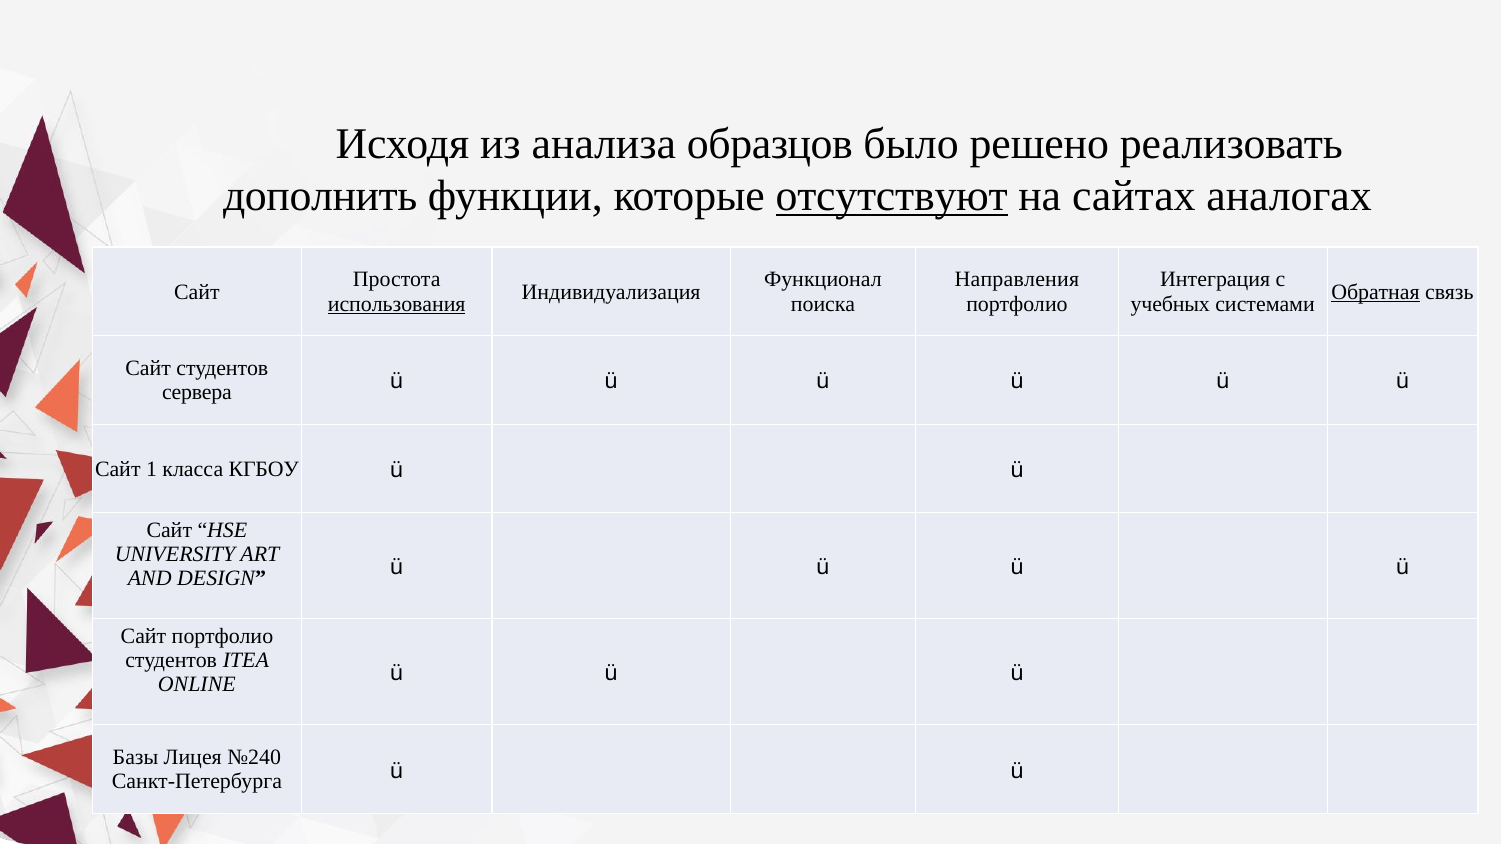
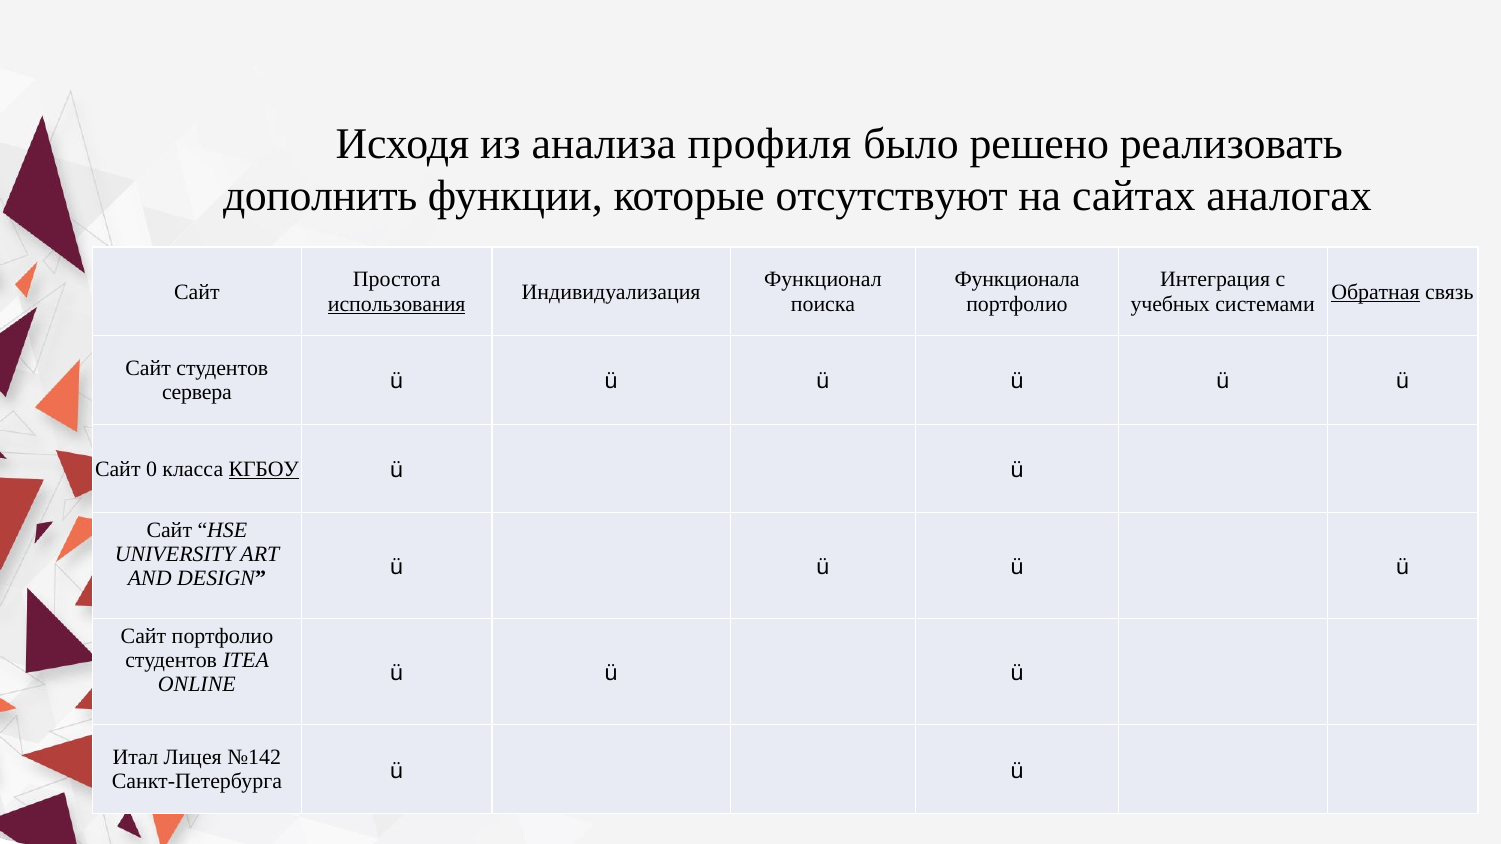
образцов: образцов -> профиля
отсутствуют underline: present -> none
Направления: Направления -> Функционала
1: 1 -> 0
КГБОУ underline: none -> present
Базы: Базы -> Итал
№240: №240 -> №142
